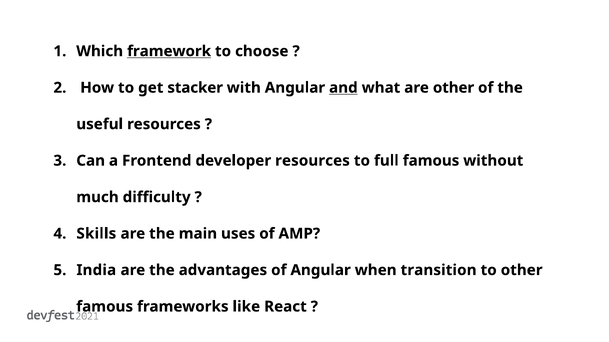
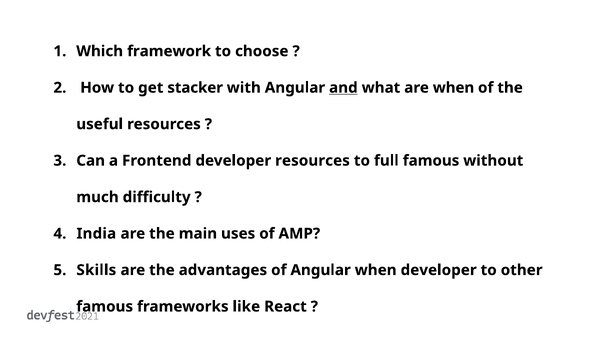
framework underline: present -> none
are other: other -> when
Skills: Skills -> India
India: India -> Skills
when transition: transition -> developer
